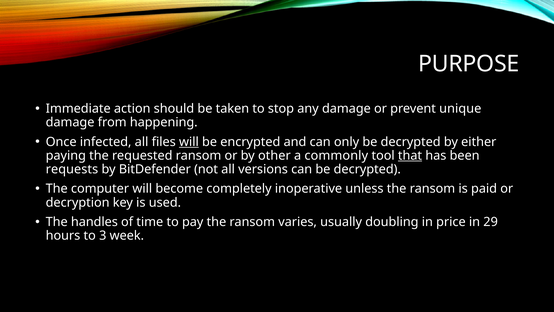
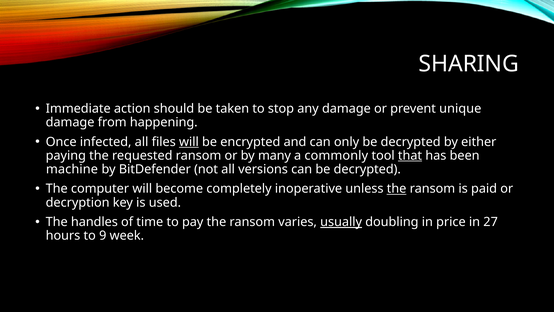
PURPOSE: PURPOSE -> SHARING
other: other -> many
requests: requests -> machine
the at (397, 189) underline: none -> present
usually underline: none -> present
29: 29 -> 27
3: 3 -> 9
